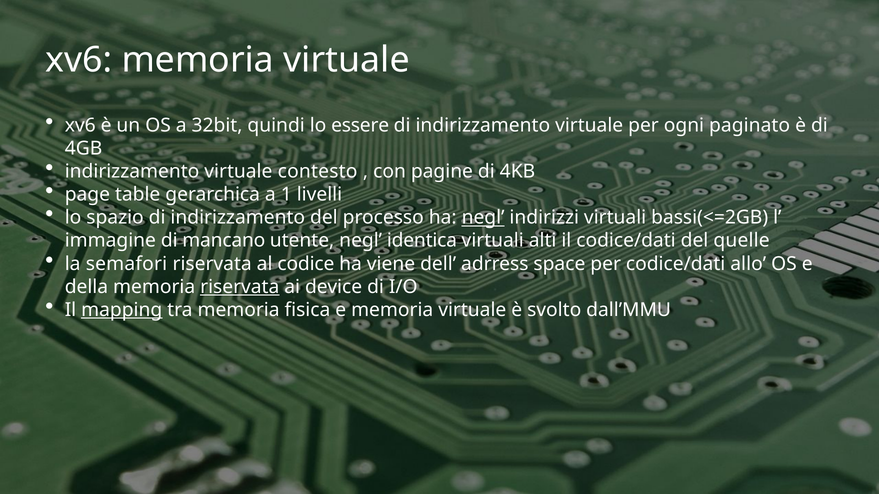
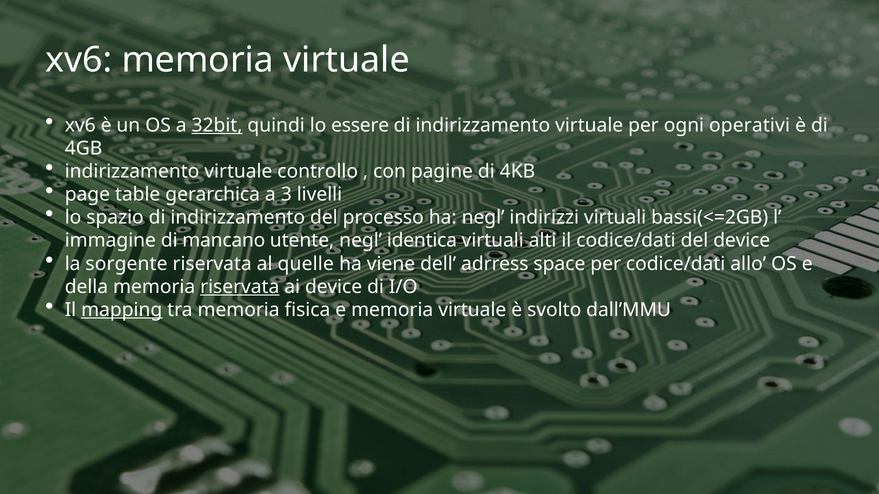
32bit underline: none -> present
paginato: paginato -> operativi
contesto: contesto -> controllo
1: 1 -> 3
negl at (483, 218) underline: present -> none
del quelle: quelle -> device
semafori: semafori -> sorgente
codice: codice -> quelle
